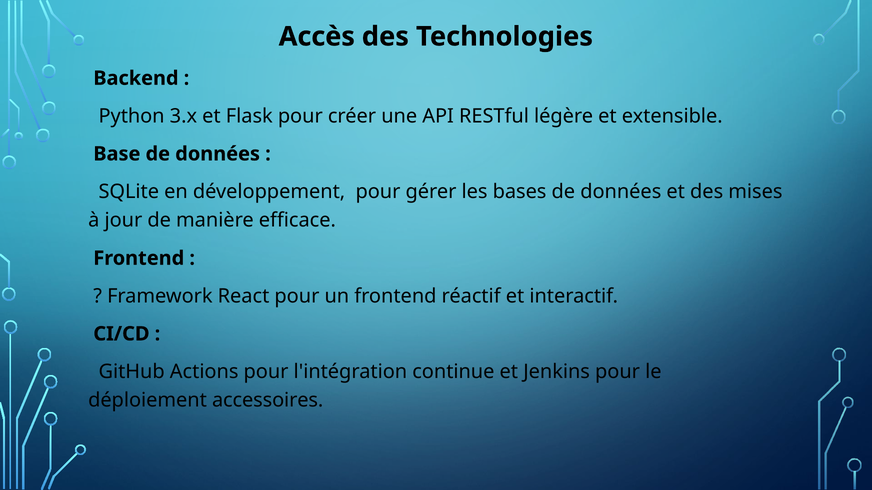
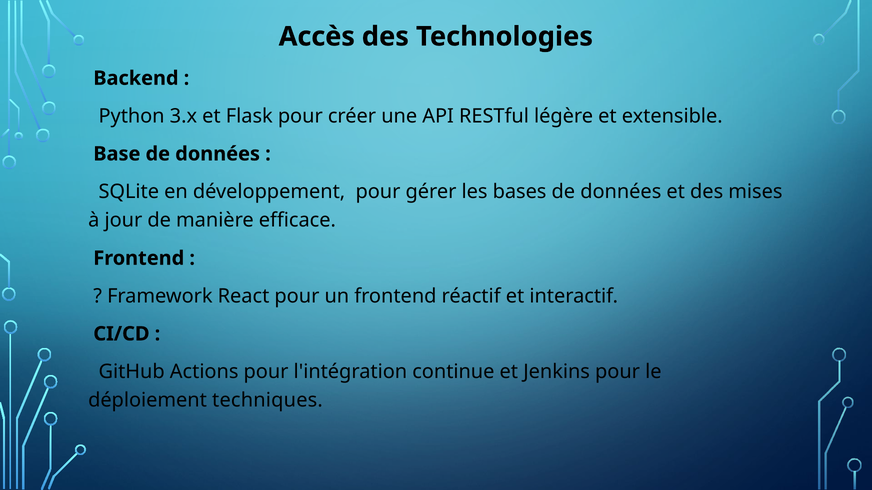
accessoires: accessoires -> techniques
